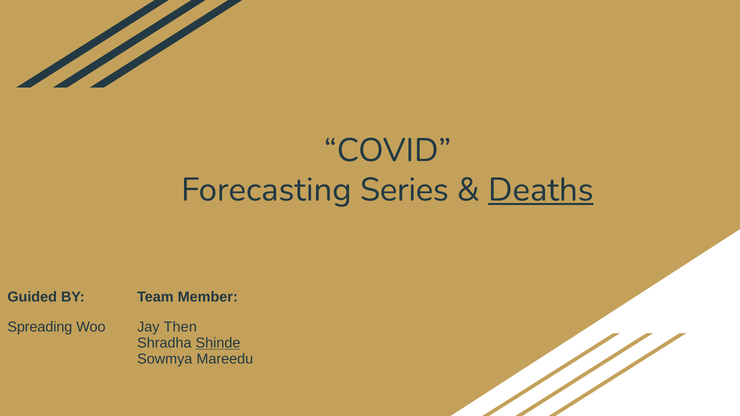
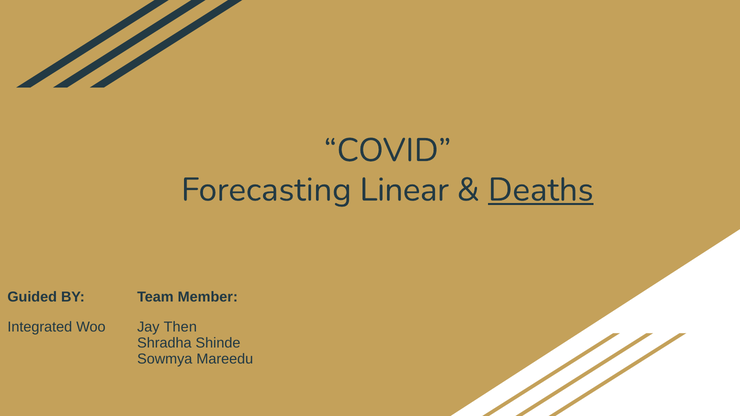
Series: Series -> Linear
Spreading: Spreading -> Integrated
Shinde underline: present -> none
